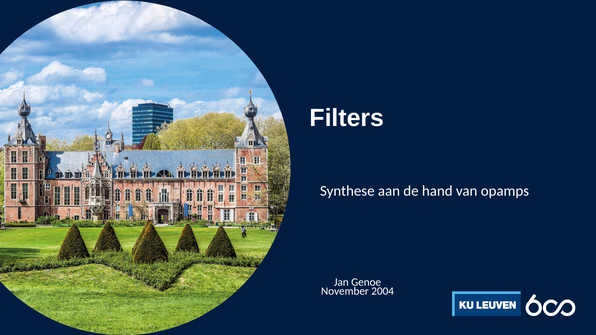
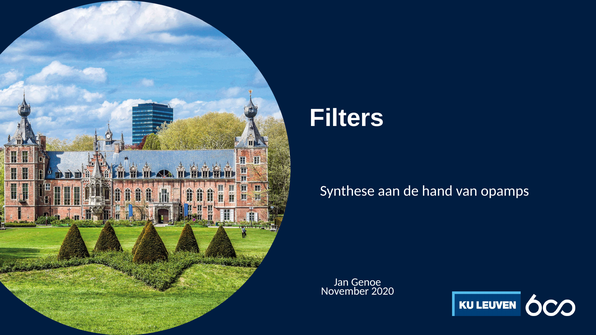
2004: 2004 -> 2020
